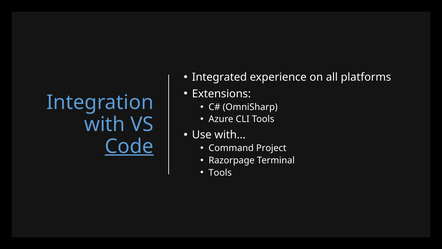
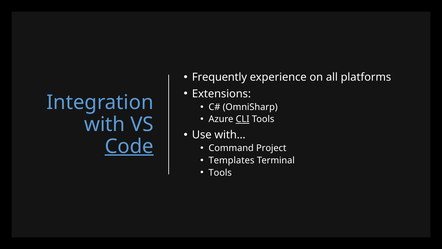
Integrated: Integrated -> Frequently
CLI underline: none -> present
Razorpage: Razorpage -> Templates
